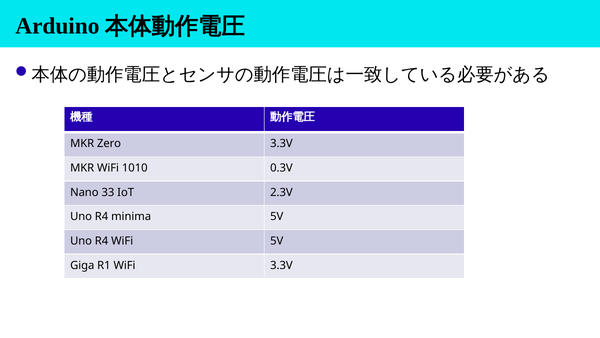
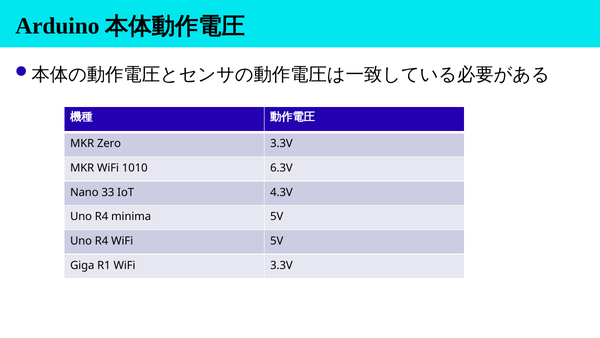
0.3V: 0.3V -> 6.3V
2.3V: 2.3V -> 4.3V
